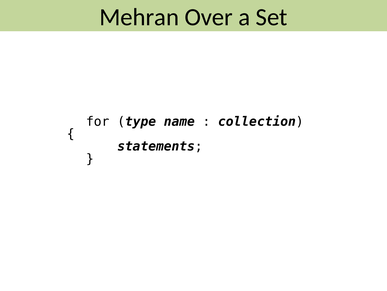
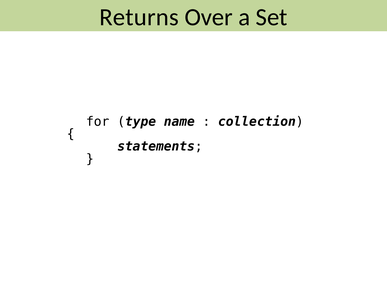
Mehran: Mehran -> Returns
